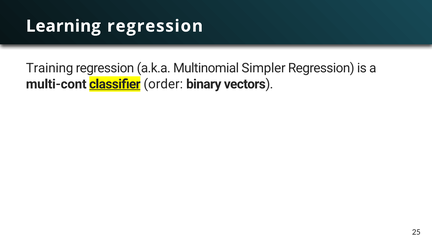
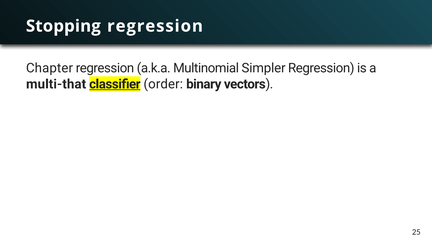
Learning: Learning -> Stopping
Training: Training -> Chapter
multi-cont: multi-cont -> multi-that
